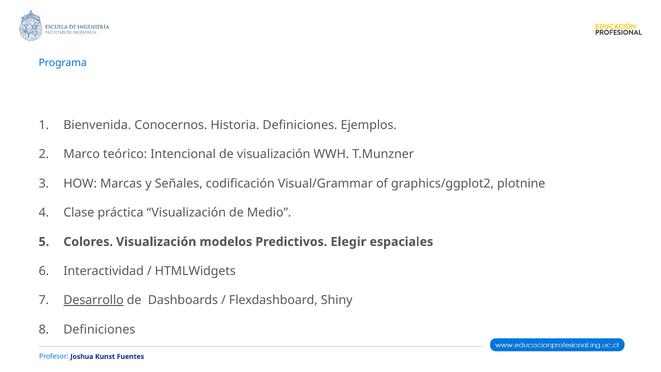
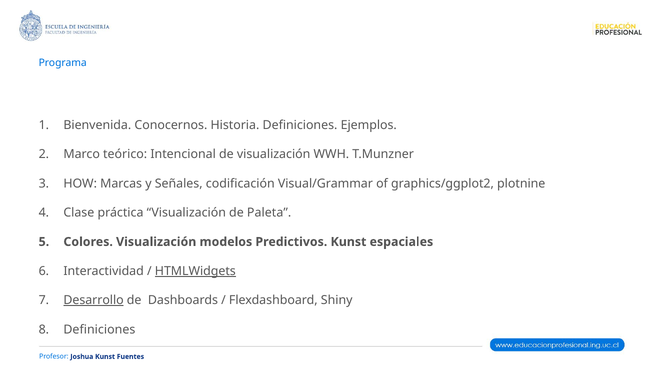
Medio: Medio -> Paleta
Predictivos Elegir: Elegir -> Kunst
HTMLWidgets underline: none -> present
